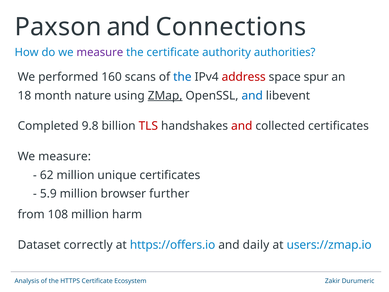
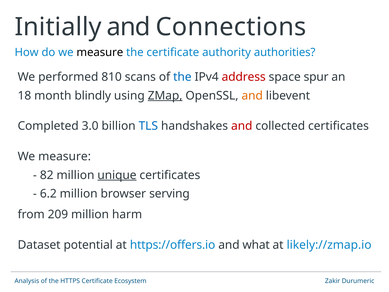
Paxson: Paxson -> Initially
measure at (100, 52) colour: purple -> black
160: 160 -> 810
nature: nature -> blindly
and at (252, 96) colour: blue -> orange
9.8: 9.8 -> 3.0
TLS colour: red -> blue
62: 62 -> 82
unique underline: none -> present
5.9: 5.9 -> 6.2
further: further -> serving
108: 108 -> 209
correctly: correctly -> potential
daily: daily -> what
users://zmap.io: users://zmap.io -> likely://zmap.io
